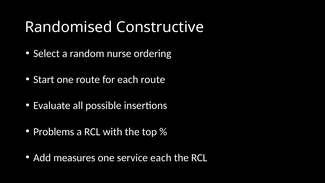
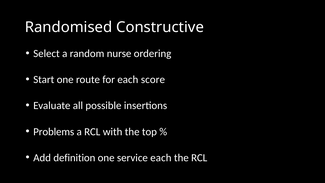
each route: route -> score
measures: measures -> definition
